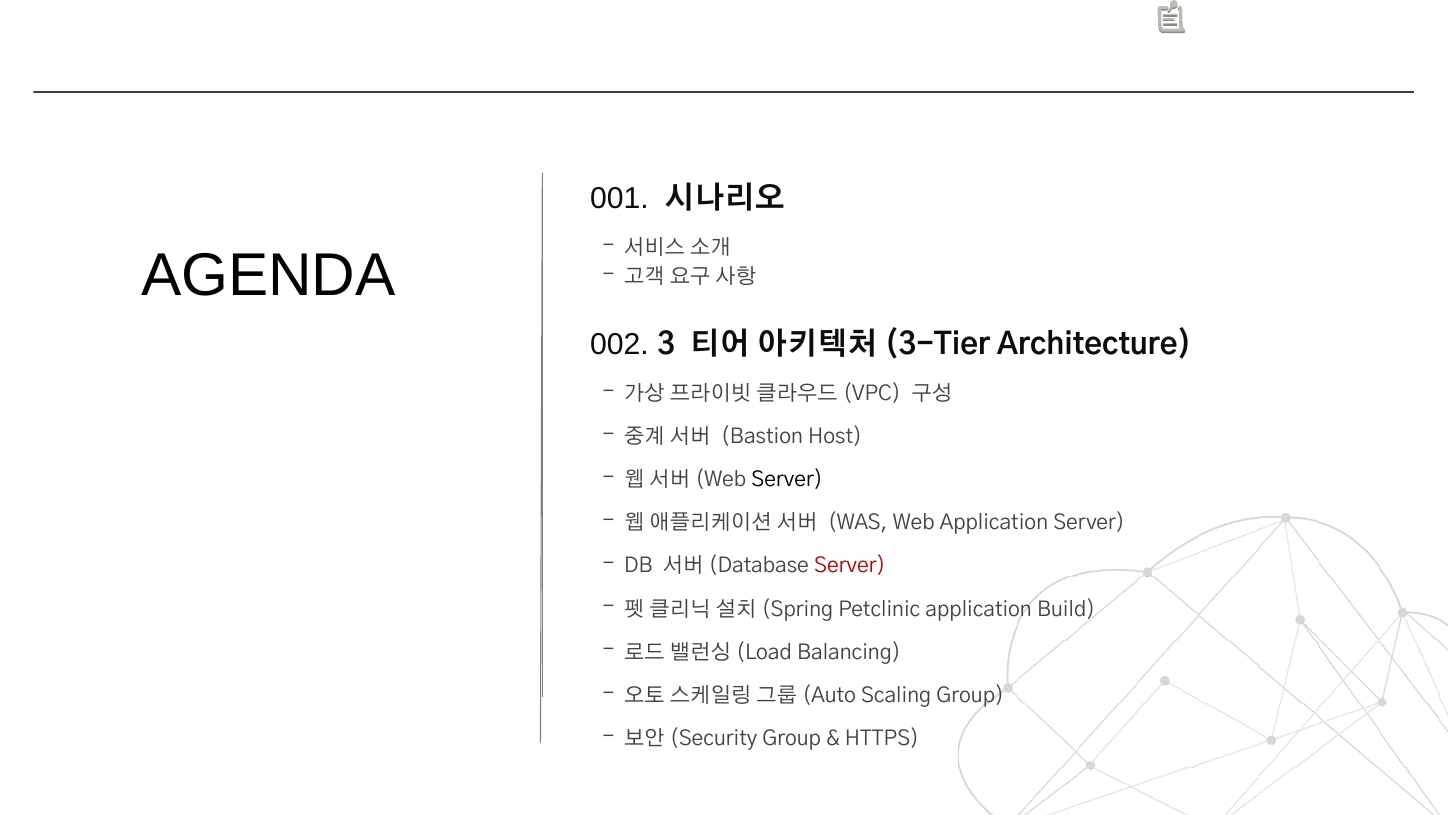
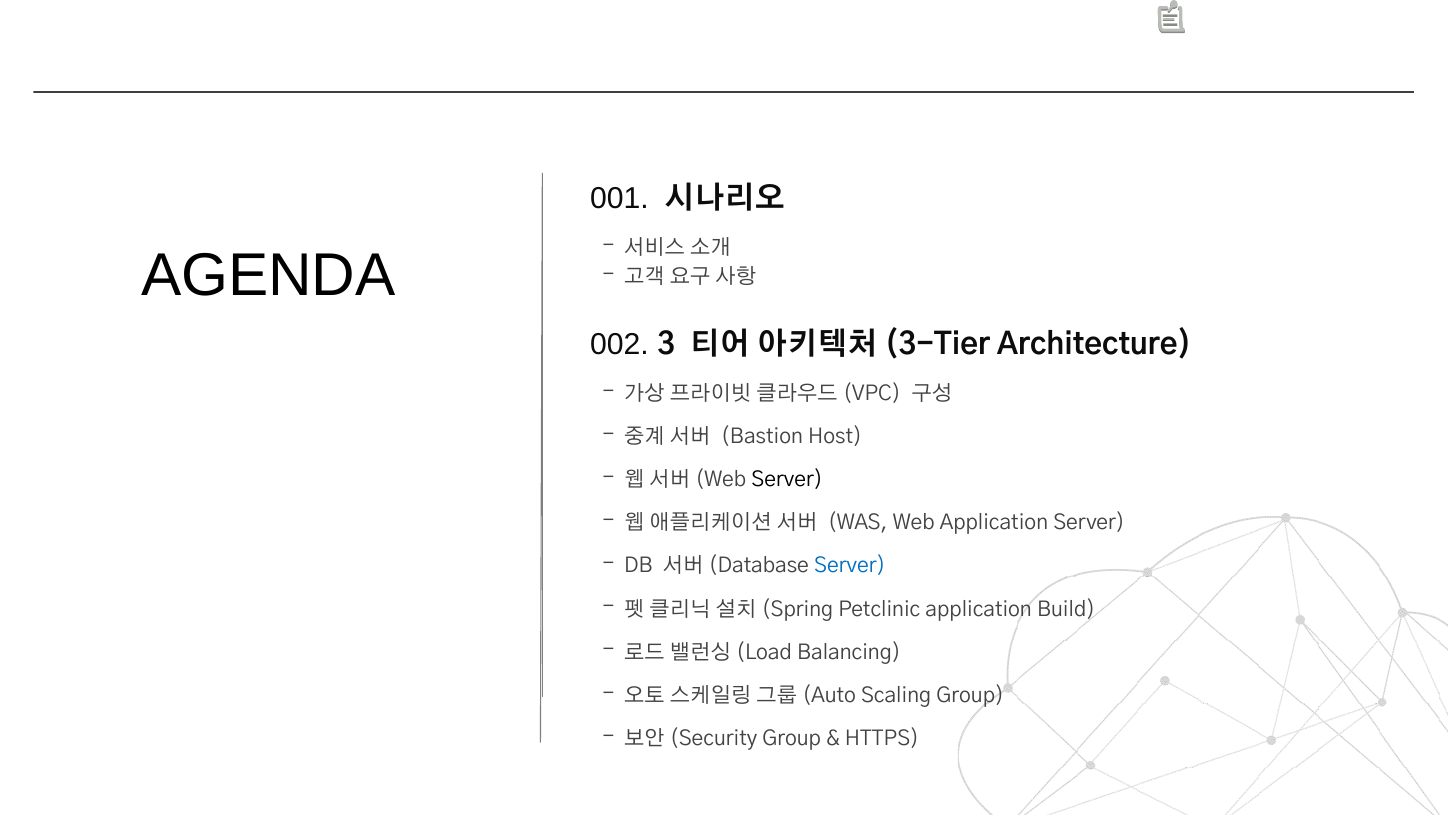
Server at (850, 566) colour: red -> blue
